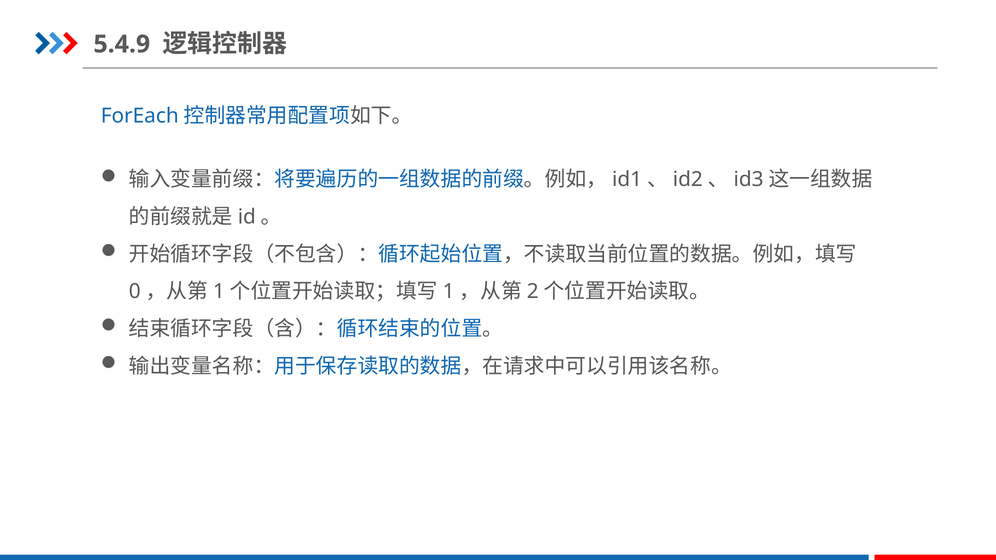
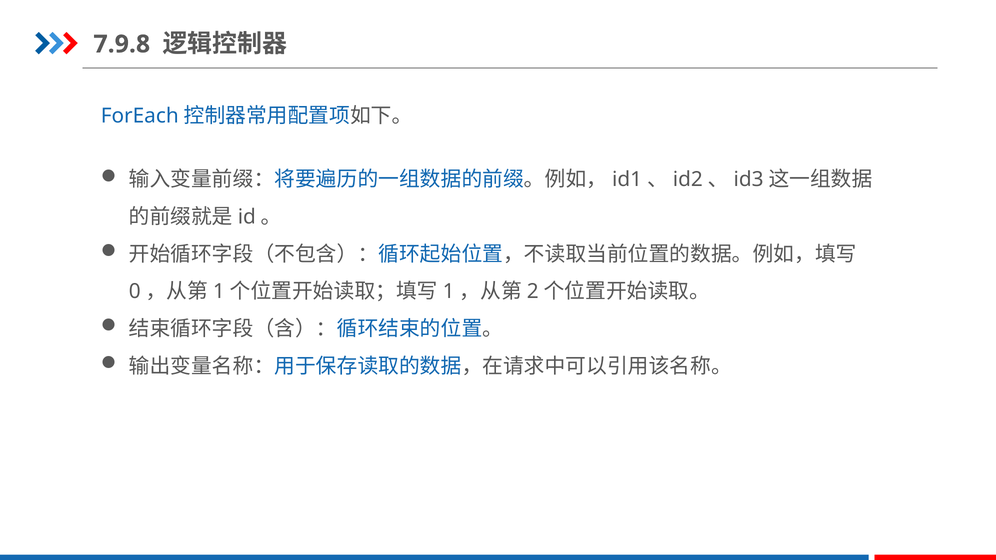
5.4.9: 5.4.9 -> 7.9.8
